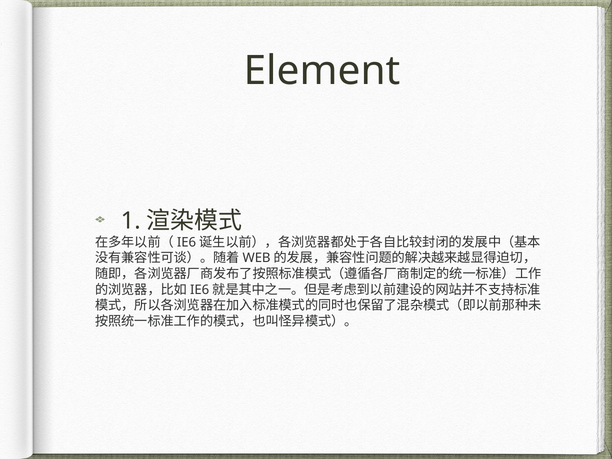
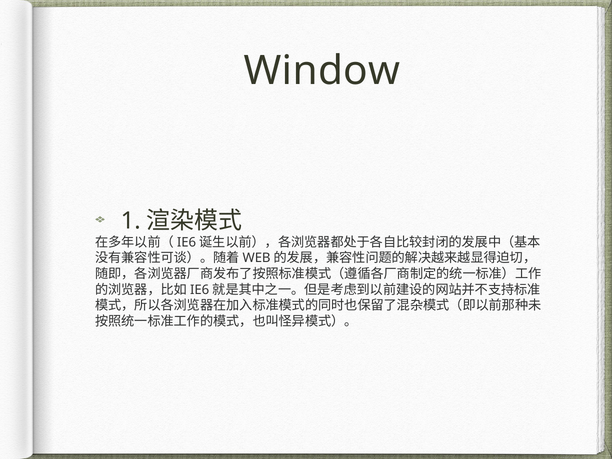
Element: Element -> Window
